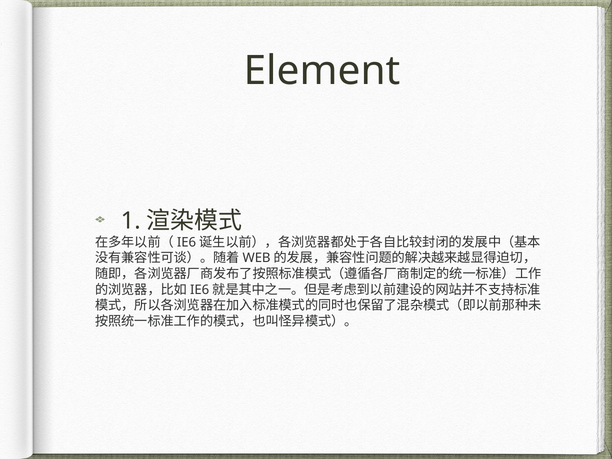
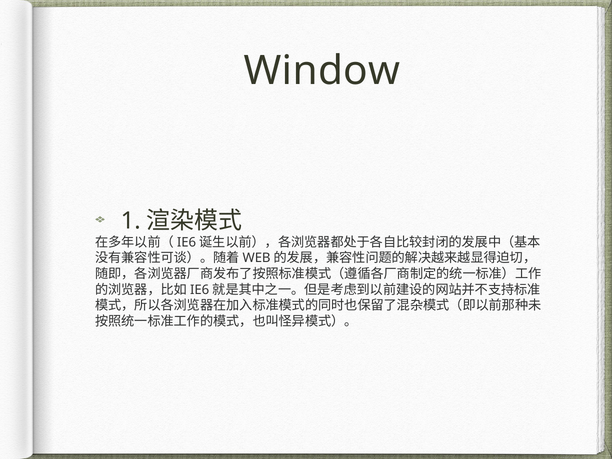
Element: Element -> Window
